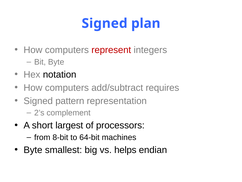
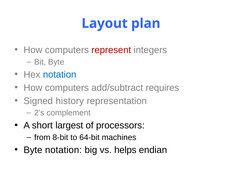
Signed at (105, 23): Signed -> Layout
notation at (60, 74) colour: black -> blue
pattern: pattern -> history
Byte smallest: smallest -> notation
